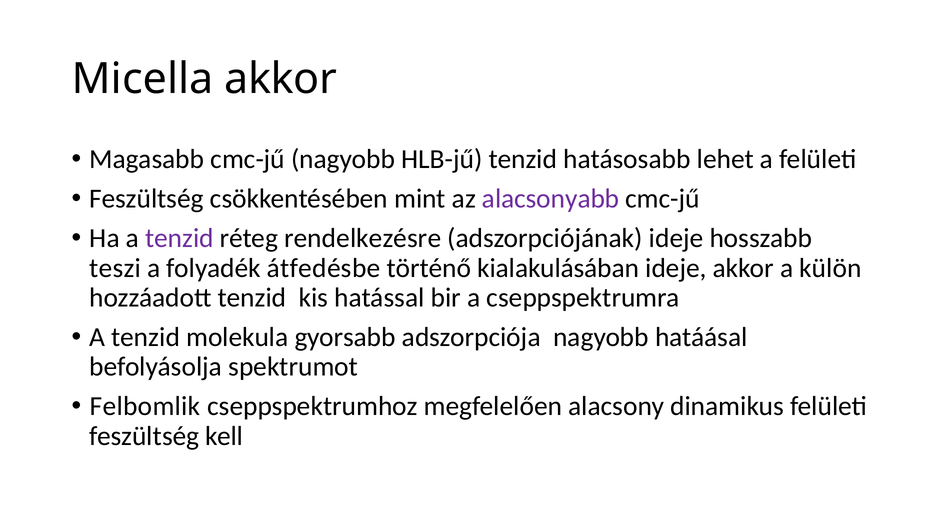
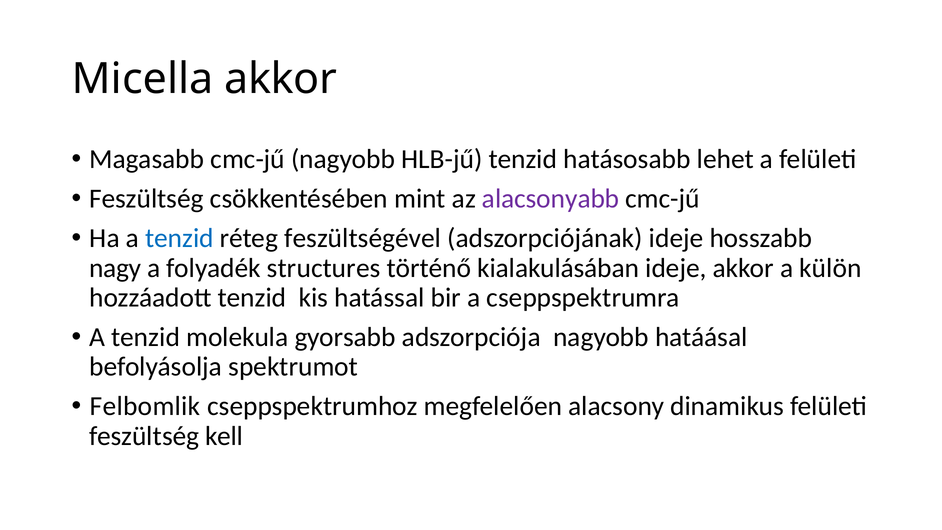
tenzid at (179, 238) colour: purple -> blue
rendelkezésre: rendelkezésre -> feszültségével
teszi: teszi -> nagy
átfedésbe: átfedésbe -> structures
